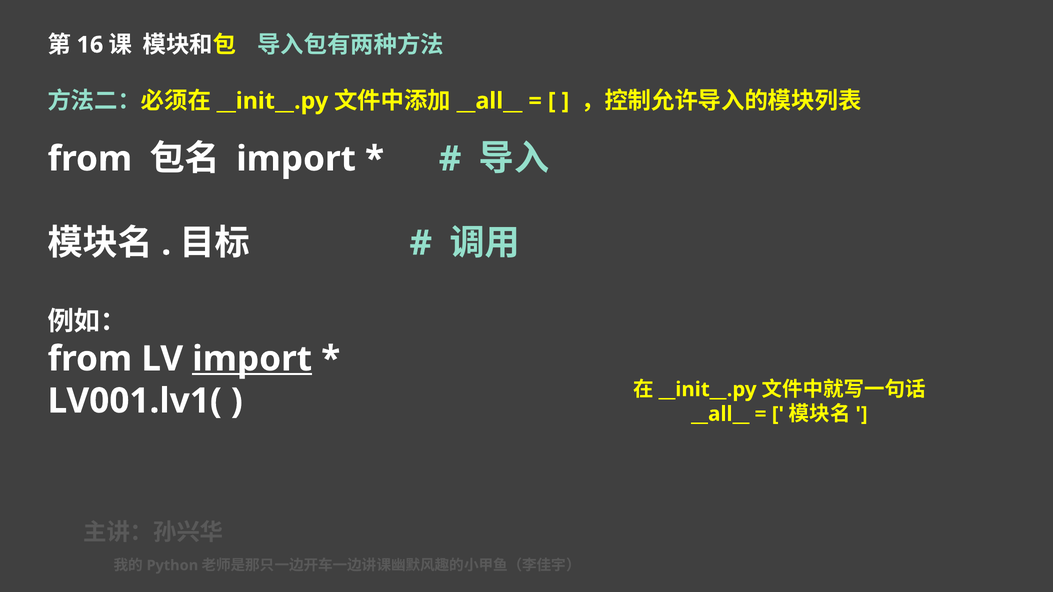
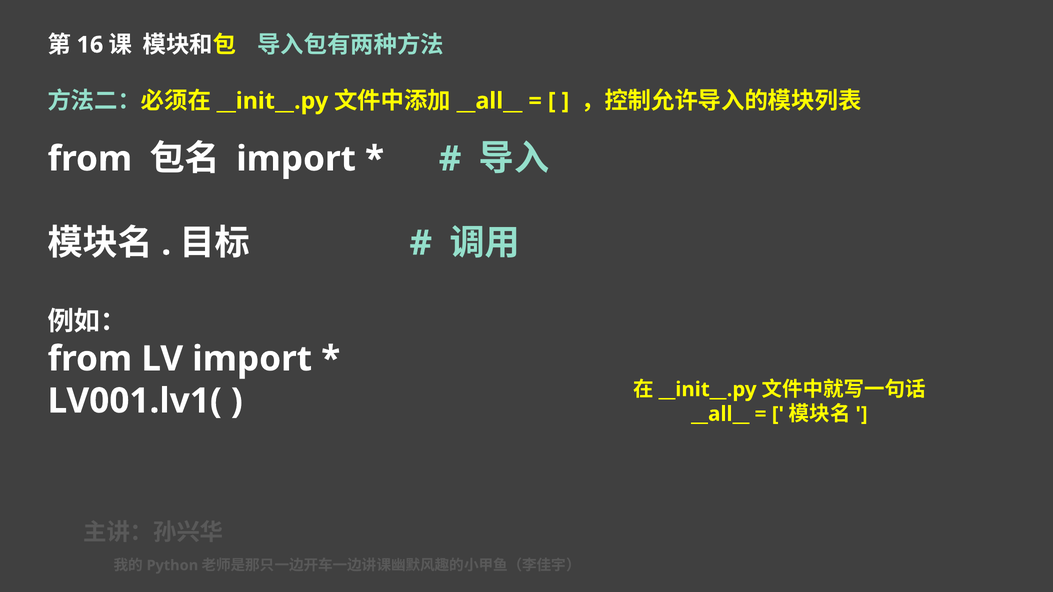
import at (252, 359) underline: present -> none
